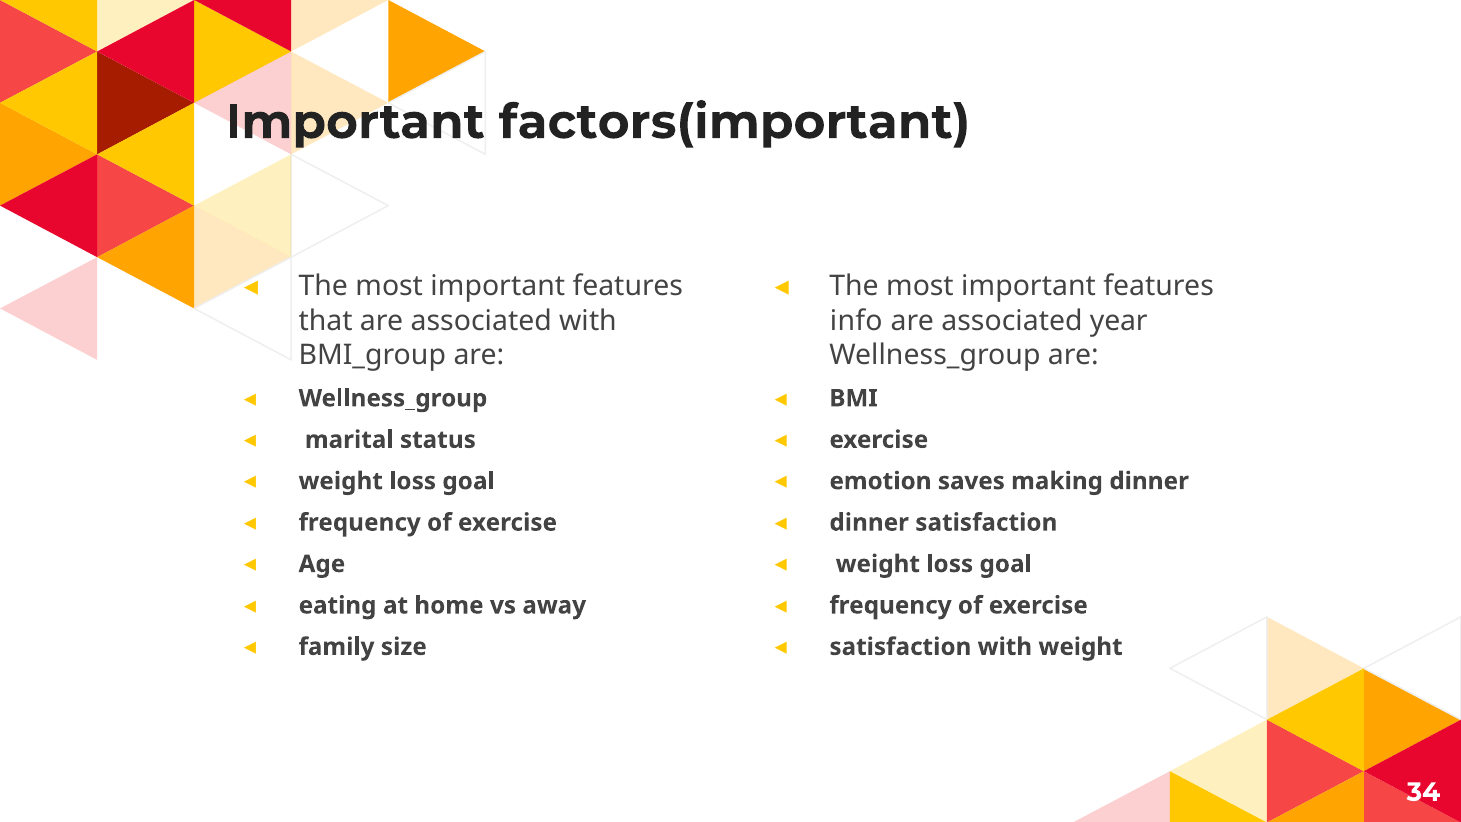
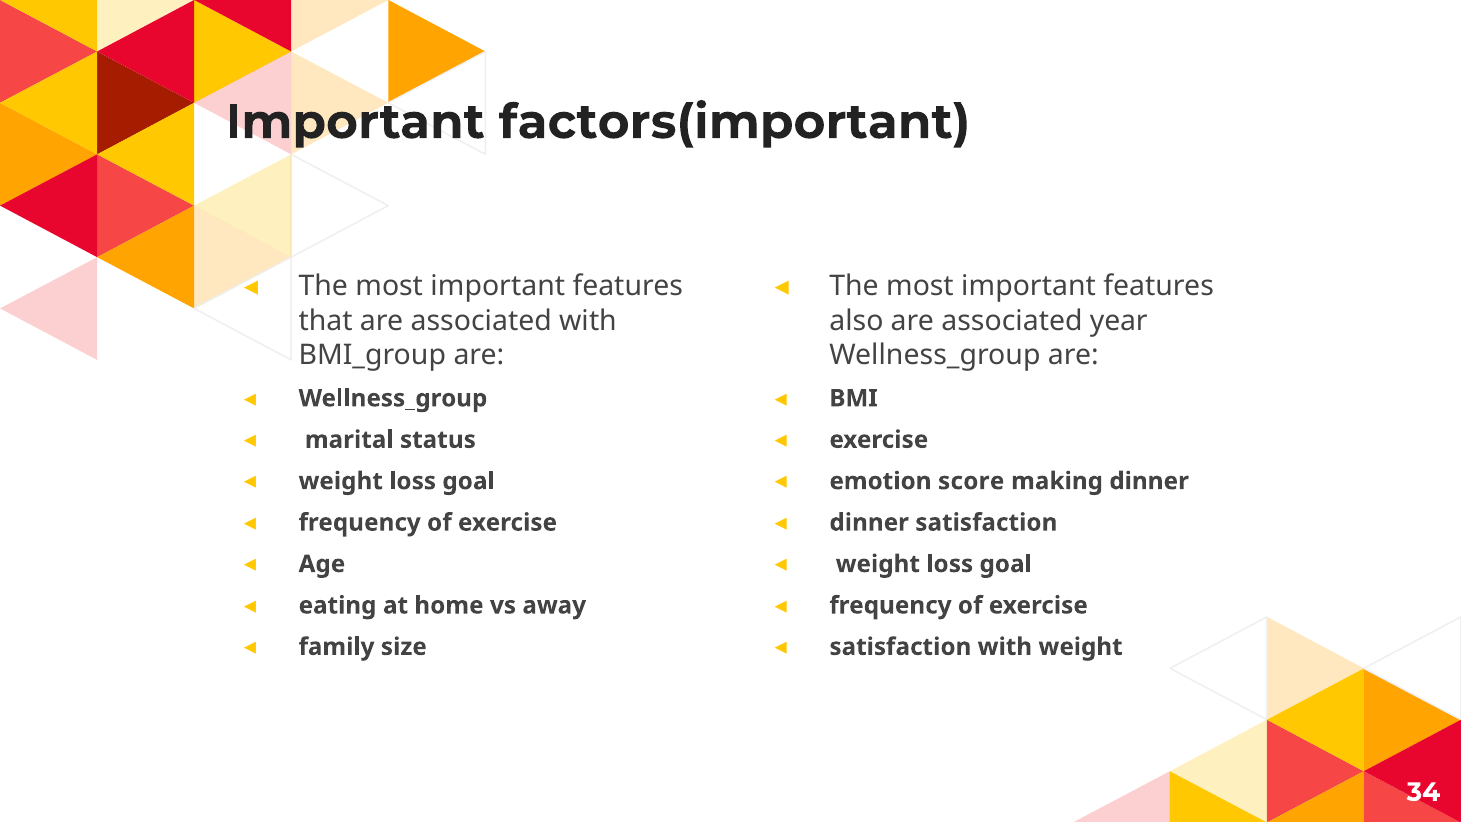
info: info -> also
saves: saves -> score
